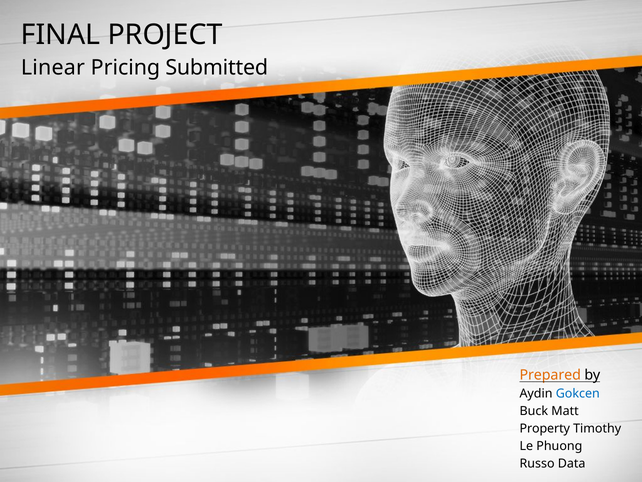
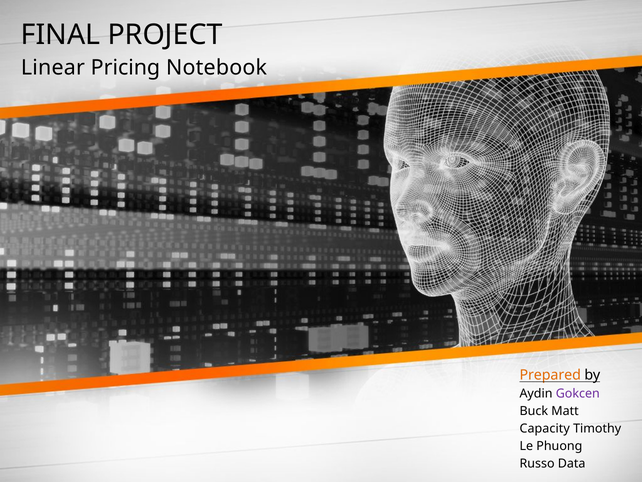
Submitted: Submitted -> Notebook
Gokcen colour: blue -> purple
Property: Property -> Capacity
